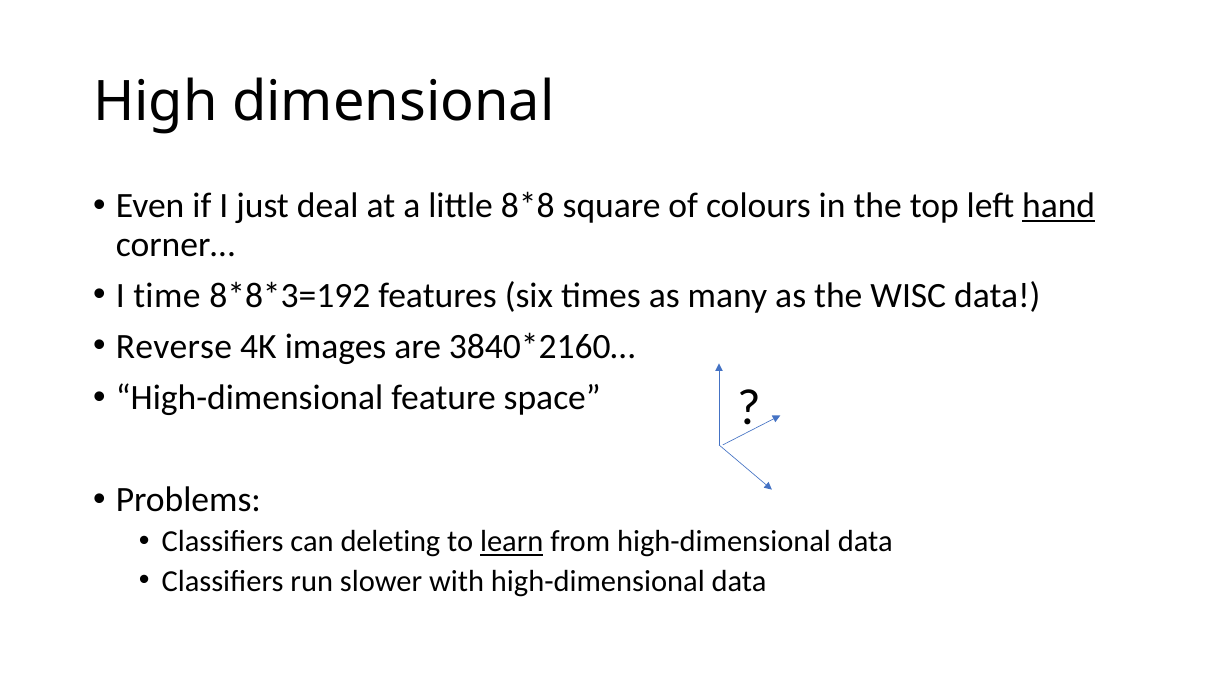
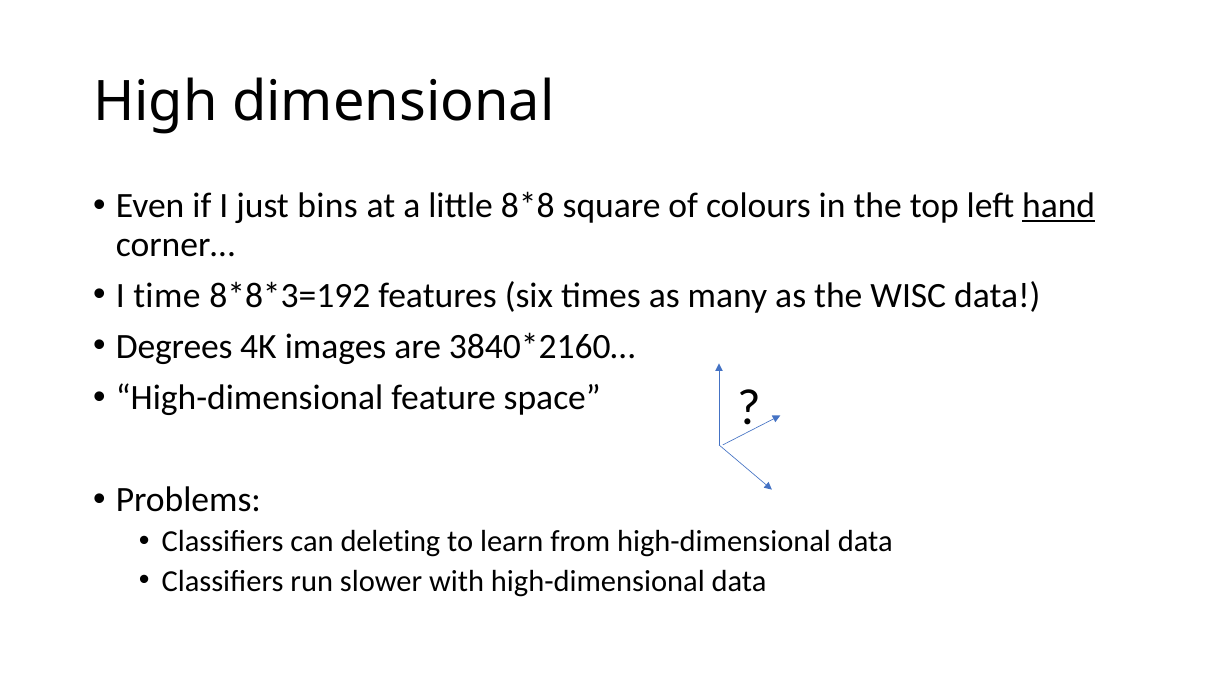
deal: deal -> bins
Reverse: Reverse -> Degrees
learn underline: present -> none
